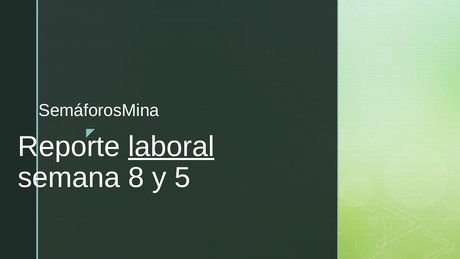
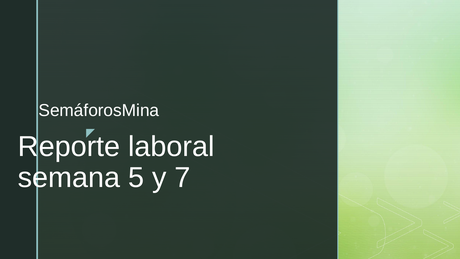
laboral underline: present -> none
8: 8 -> 5
5: 5 -> 7
